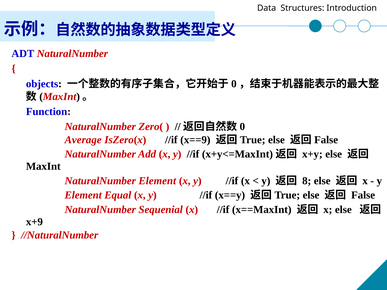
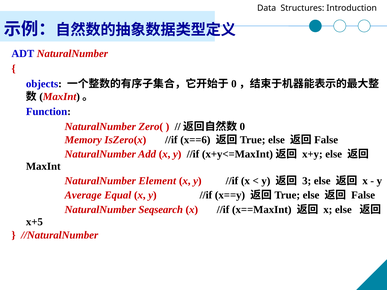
Average: Average -> Memory
x==9: x==9 -> x==6
8: 8 -> 3
Element at (83, 195): Element -> Average
Sequenial: Sequenial -> Seqsearch
x+9: x+9 -> x+5
